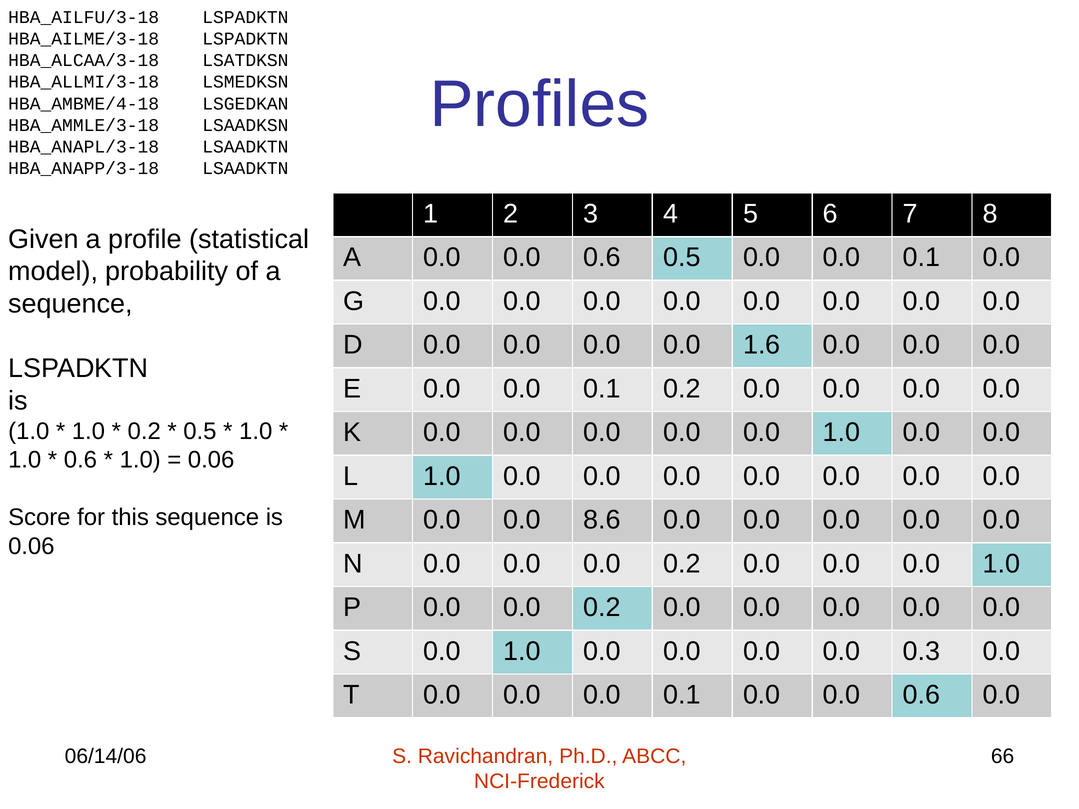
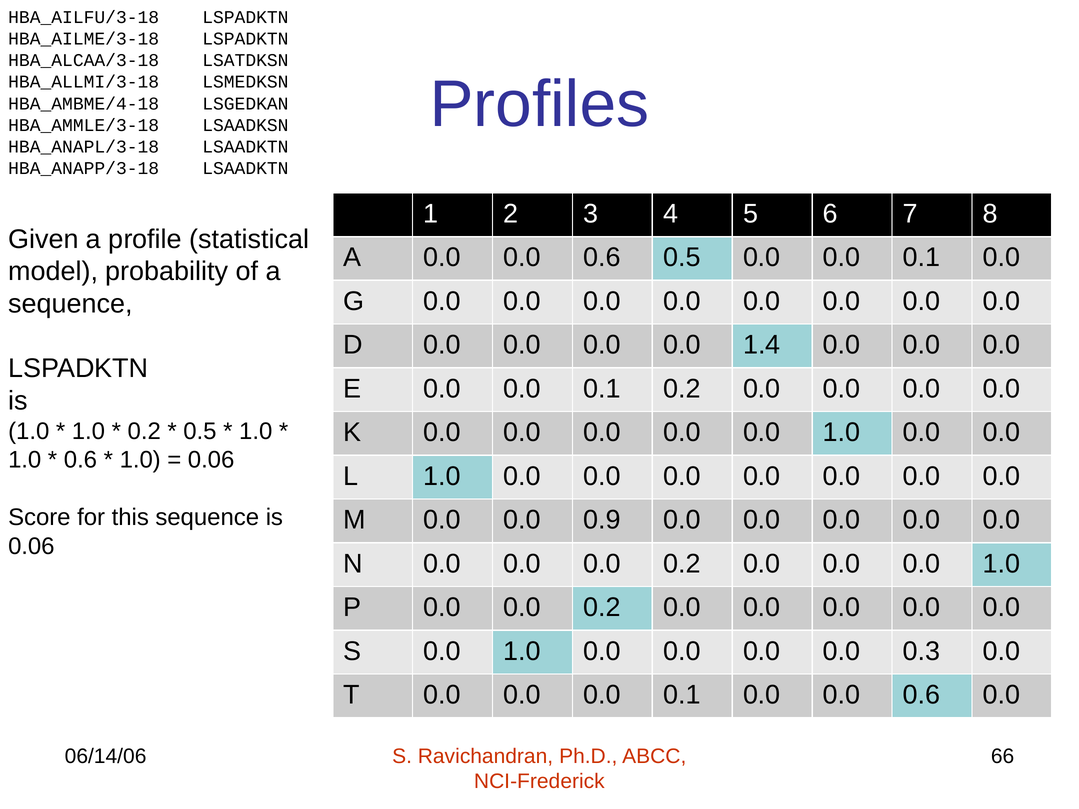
1.6: 1.6 -> 1.4
8.6: 8.6 -> 0.9
